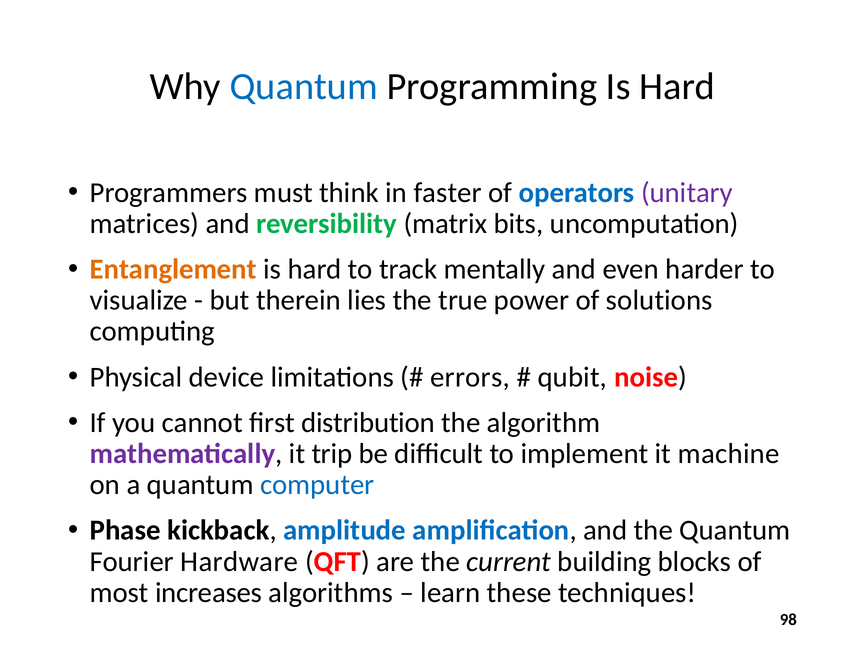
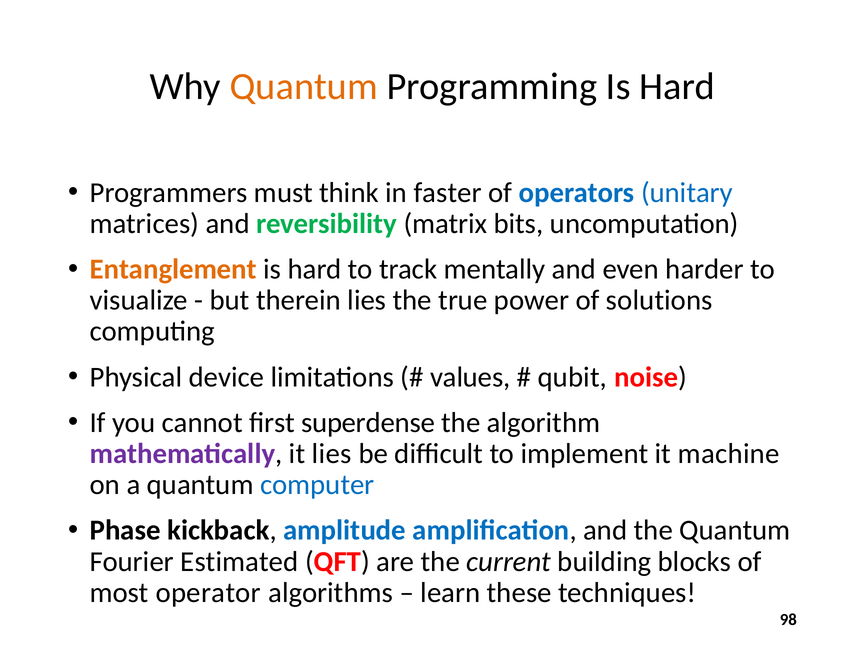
Quantum at (304, 86) colour: blue -> orange
unitary colour: purple -> blue
errors: errors -> values
distribution: distribution -> superdense
it trip: trip -> lies
Hardware: Hardware -> Estimated
increases: increases -> operator
